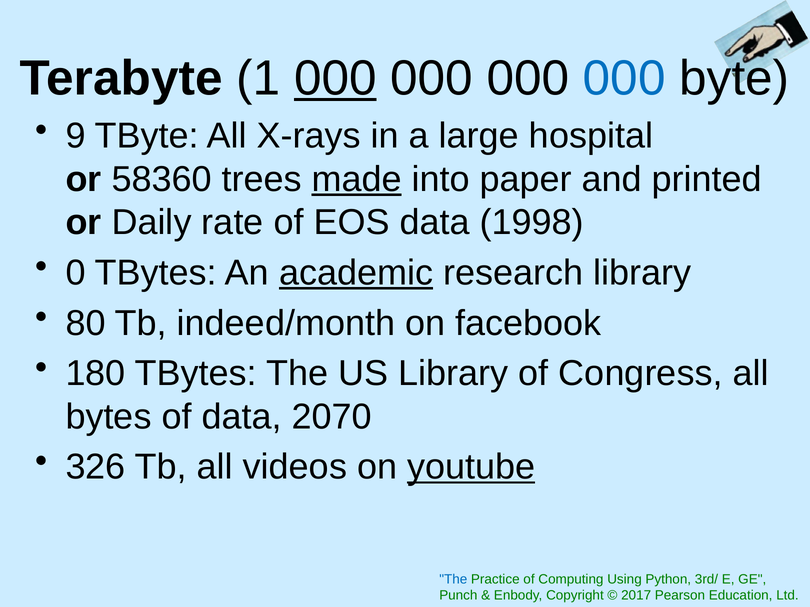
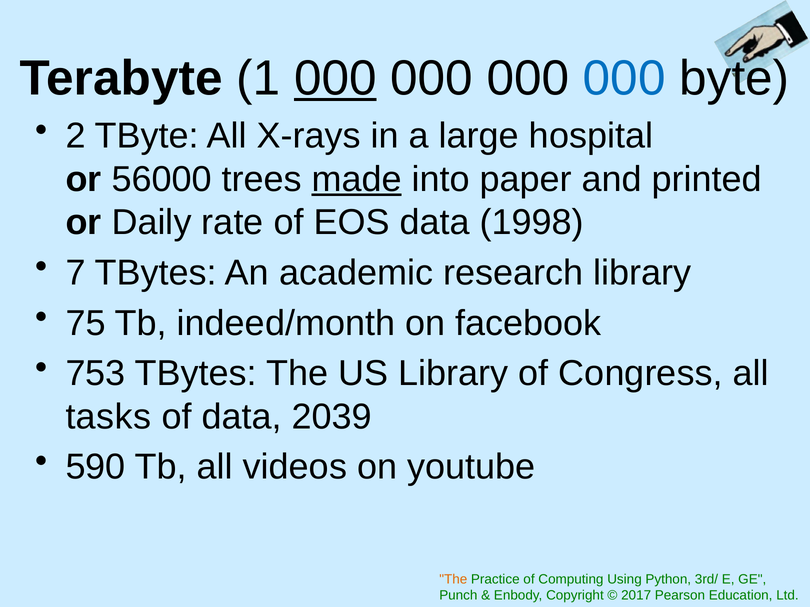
9: 9 -> 2
58360: 58360 -> 56000
0: 0 -> 7
academic underline: present -> none
80: 80 -> 75
180: 180 -> 753
bytes: bytes -> tasks
2070: 2070 -> 2039
326: 326 -> 590
youtube underline: present -> none
The at (453, 580) colour: blue -> orange
